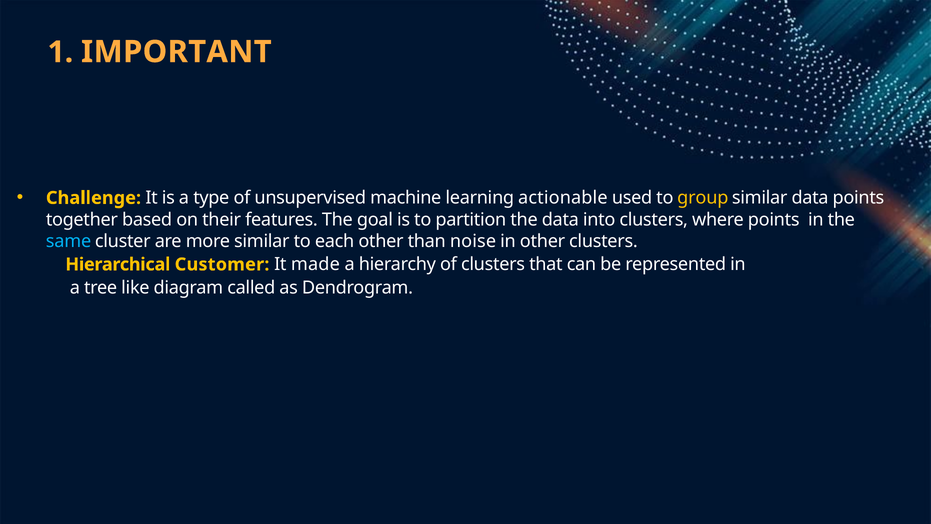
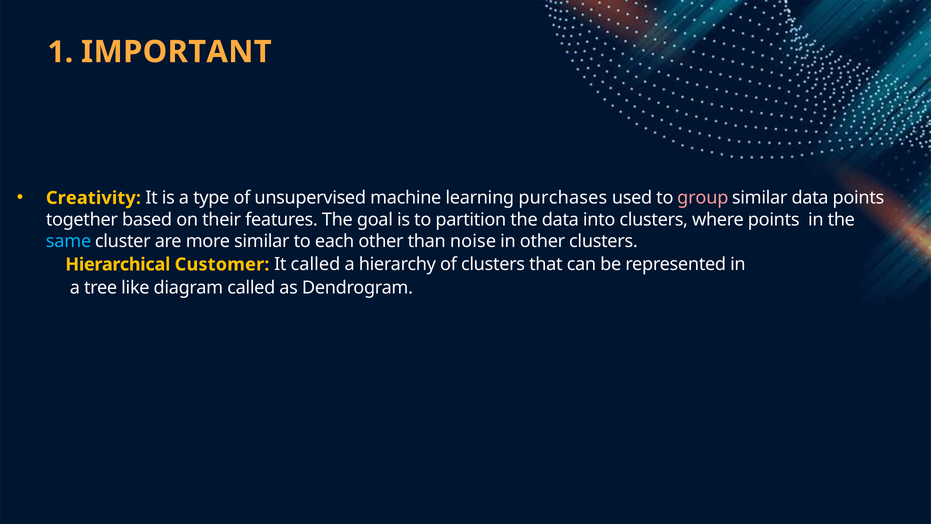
Challenge: Challenge -> Creativity
actionable: actionable -> purchases
group colour: yellow -> pink
It made: made -> called
